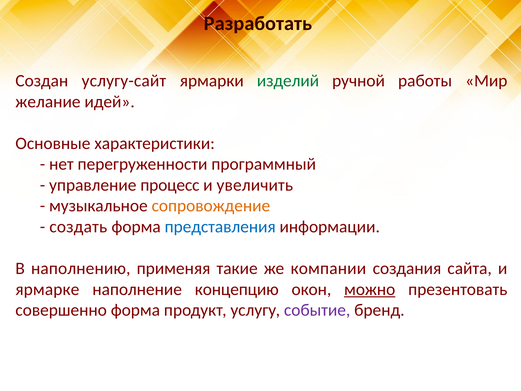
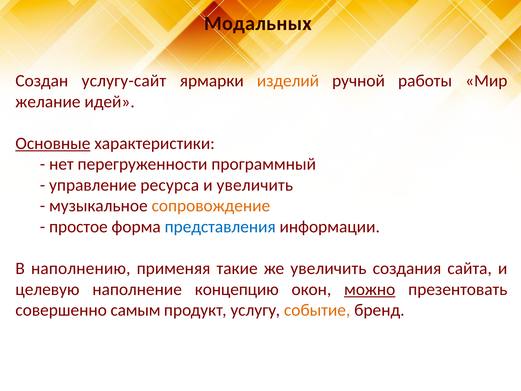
Разработать: Разработать -> Модальных
изделий colour: green -> orange
Основные underline: none -> present
процесс: процесс -> ресурса
создать: создать -> простое
же компании: компании -> увеличить
ярмарке: ярмарке -> целевую
совершенно форма: форма -> самым
событие colour: purple -> orange
